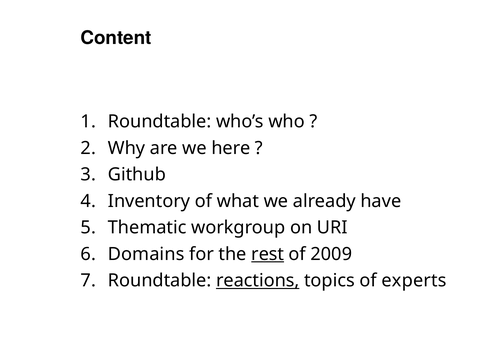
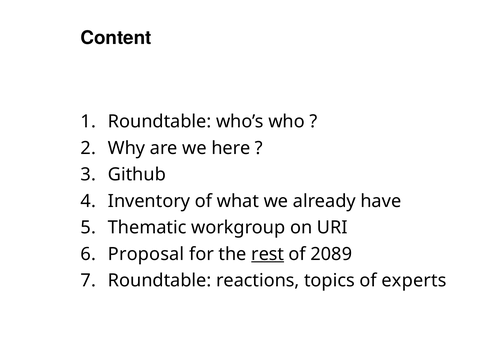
Domains: Domains -> Proposal
2009: 2009 -> 2089
reactions underline: present -> none
